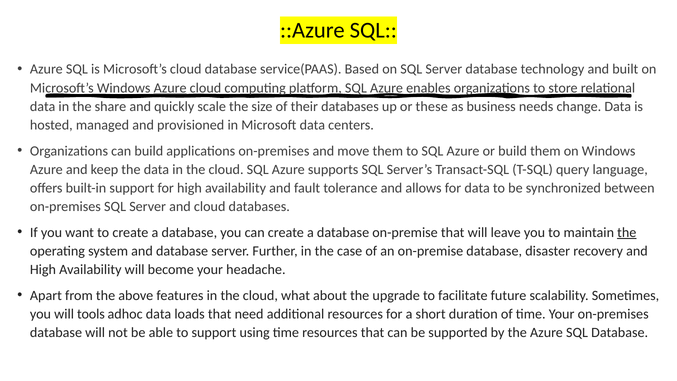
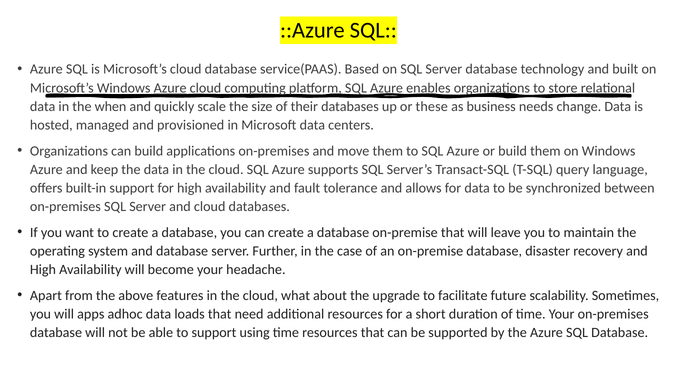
share: share -> when
the at (627, 232) underline: present -> none
tools: tools -> apps
